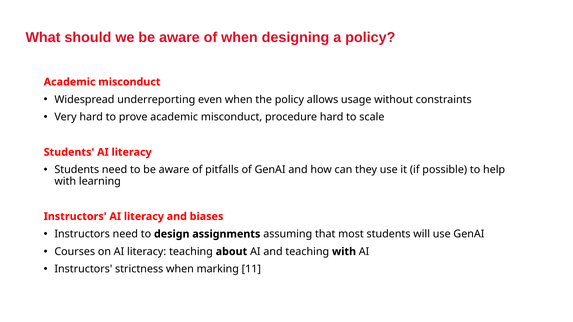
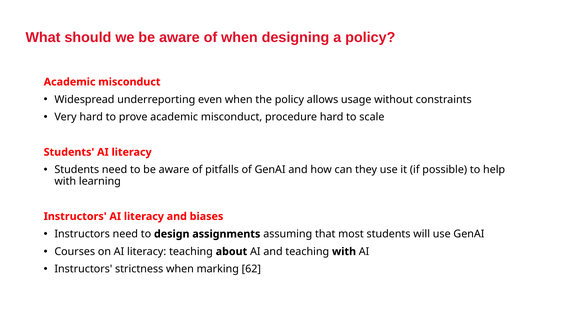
11: 11 -> 62
